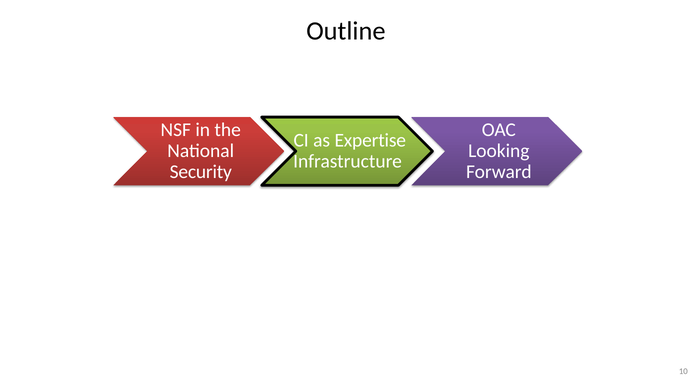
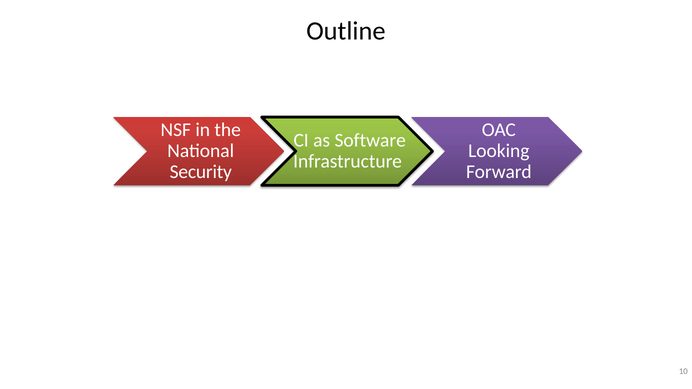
Expertise: Expertise -> Software
